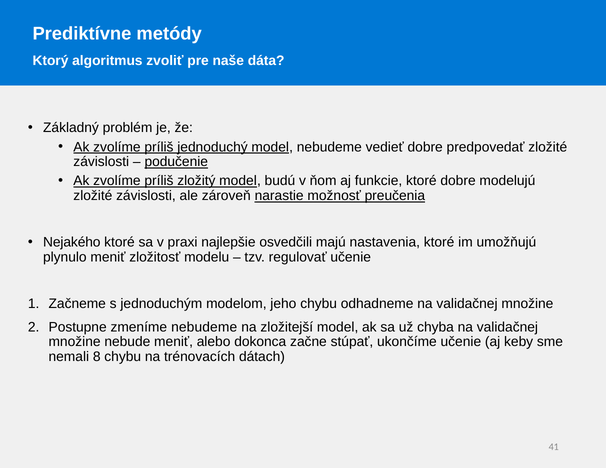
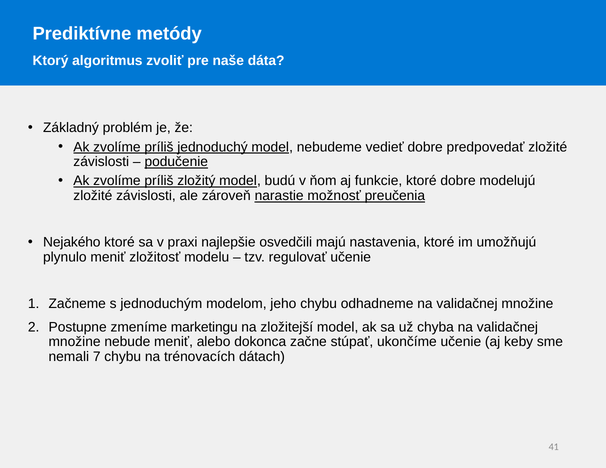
zmeníme nebudeme: nebudeme -> marketingu
8: 8 -> 7
